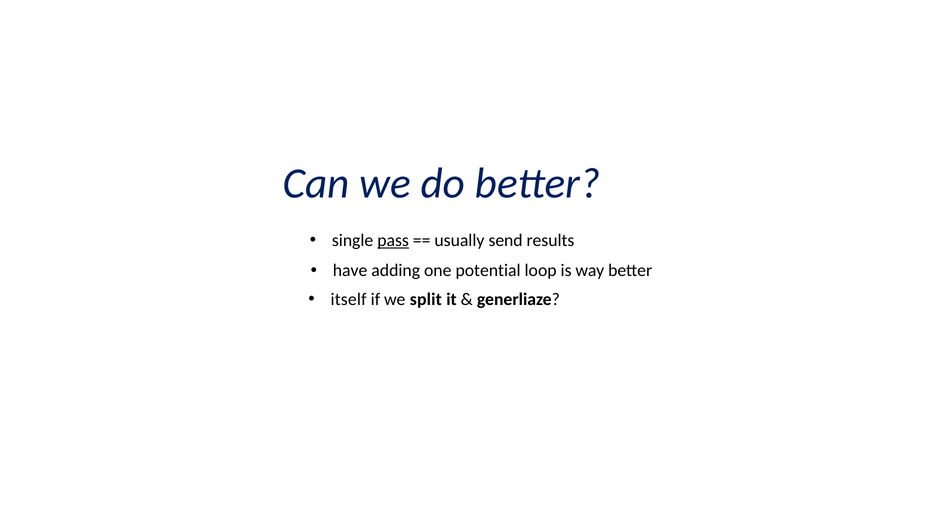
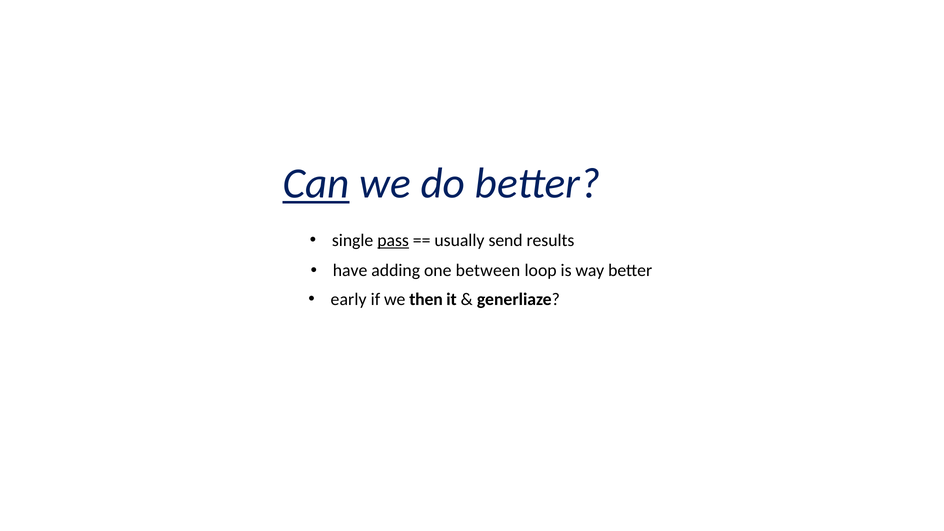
Can underline: none -> present
potential: potential -> between
itself: itself -> early
split: split -> then
